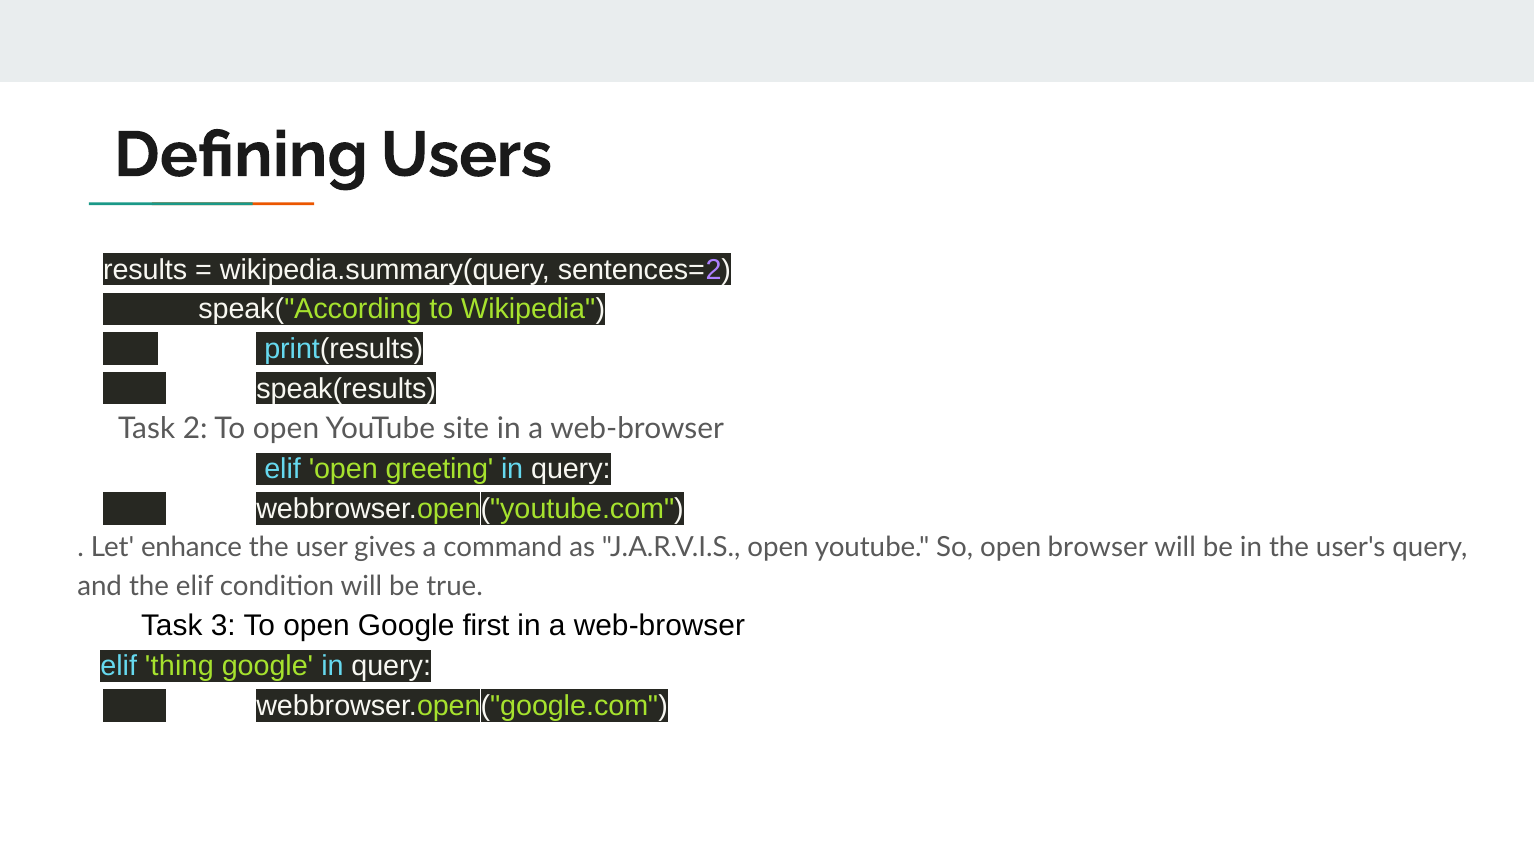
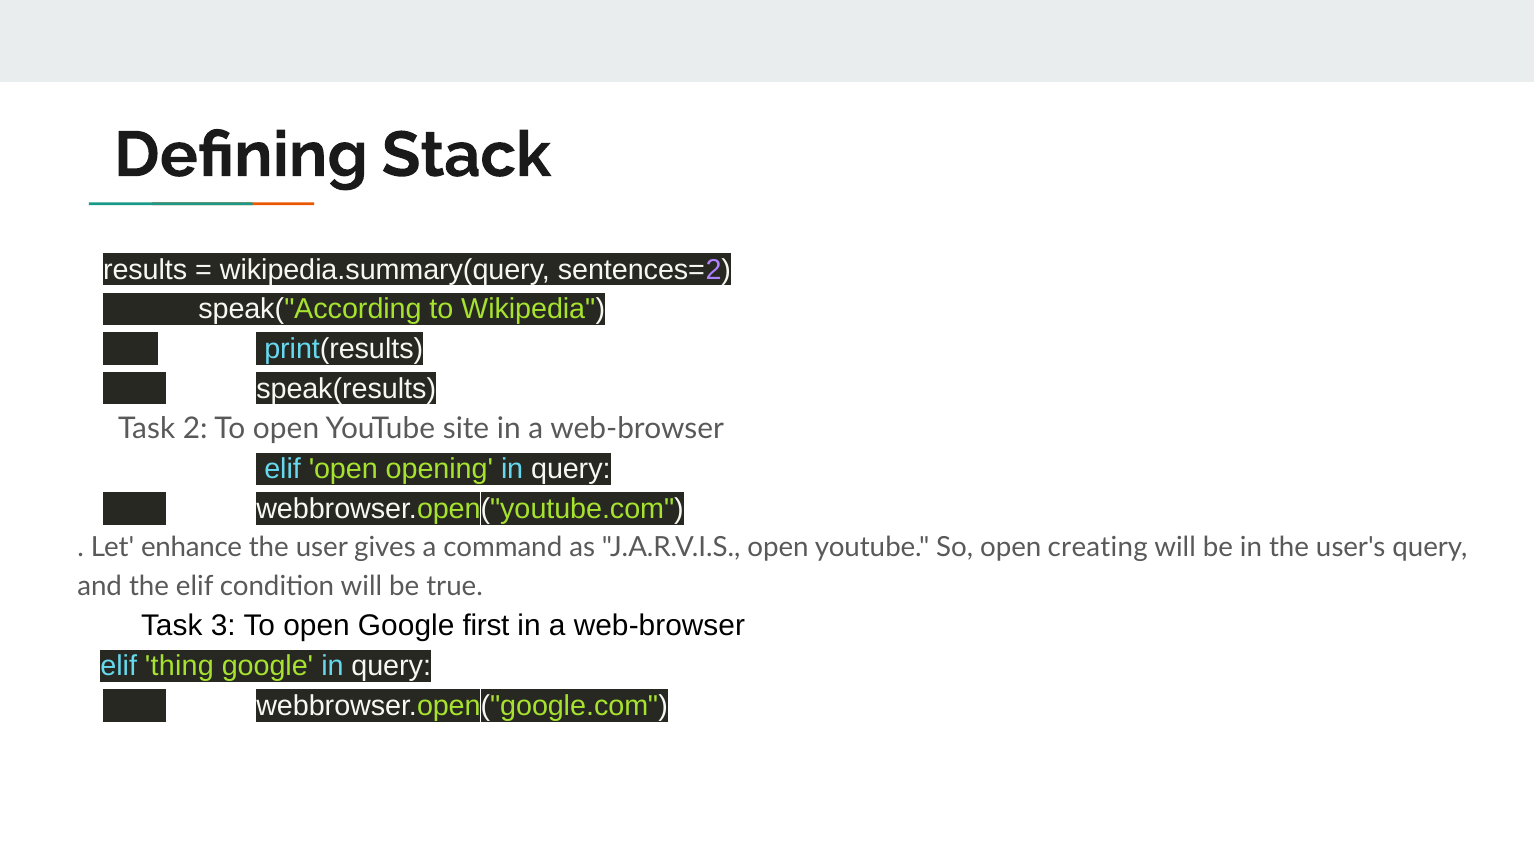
Users: Users -> Stack
greeting: greeting -> opening
browser: browser -> creating
